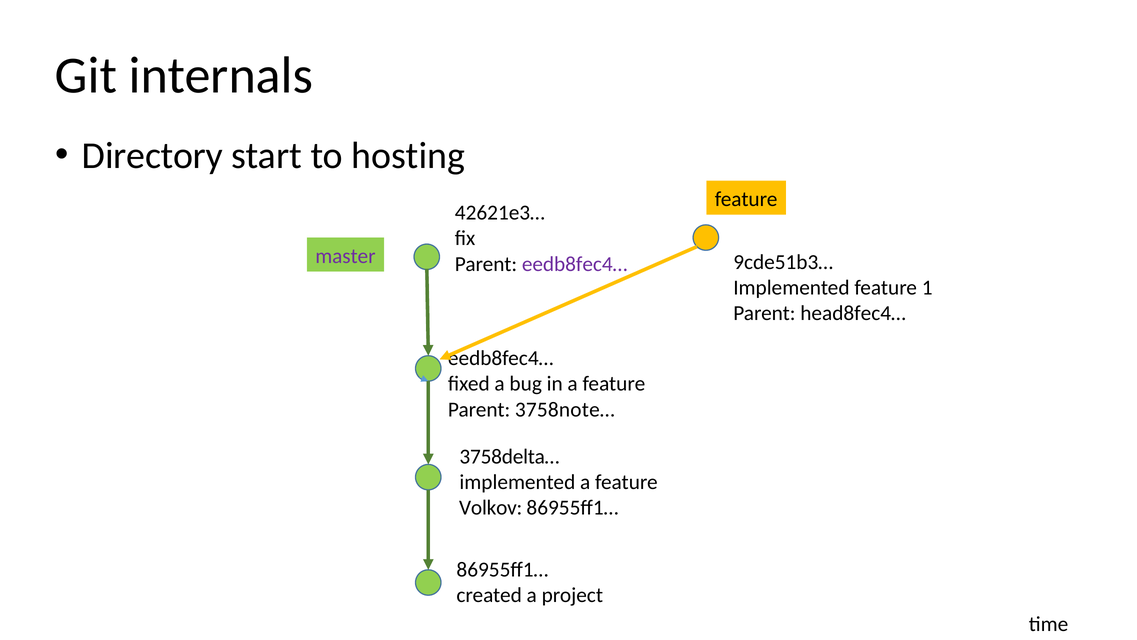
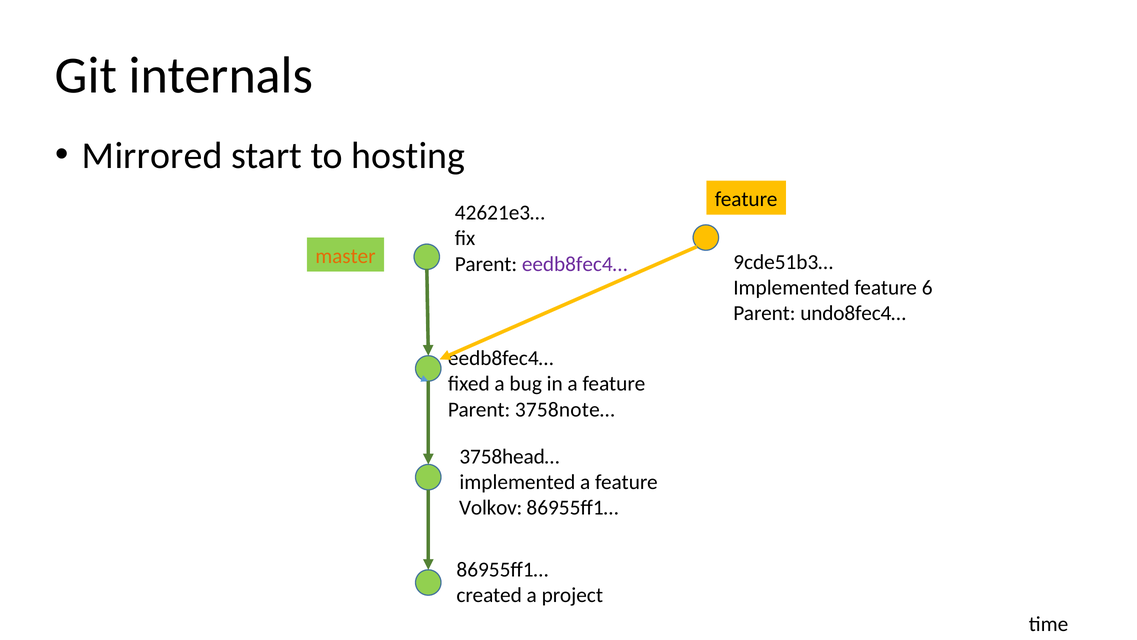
Directory: Directory -> Mirrored
master colour: purple -> orange
1: 1 -> 6
head8fec4…: head8fec4… -> undo8fec4…
3758delta…: 3758delta… -> 3758head…
